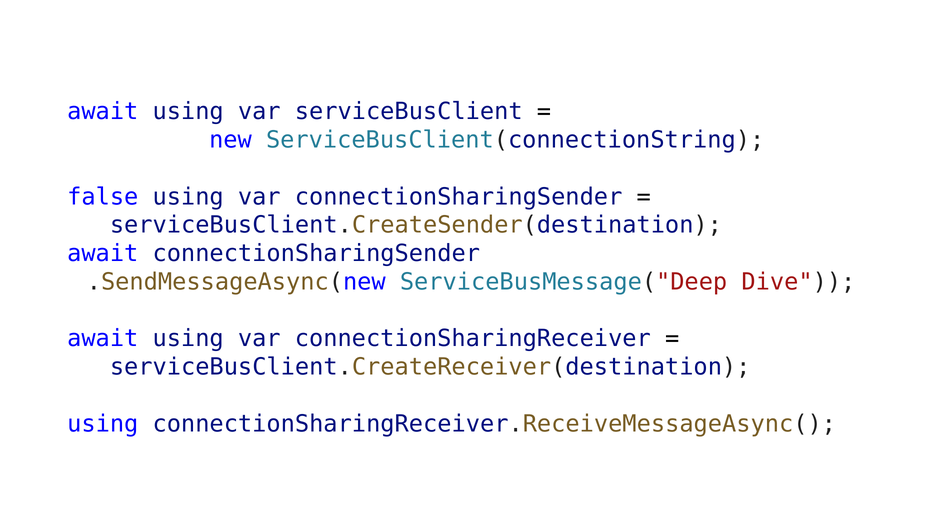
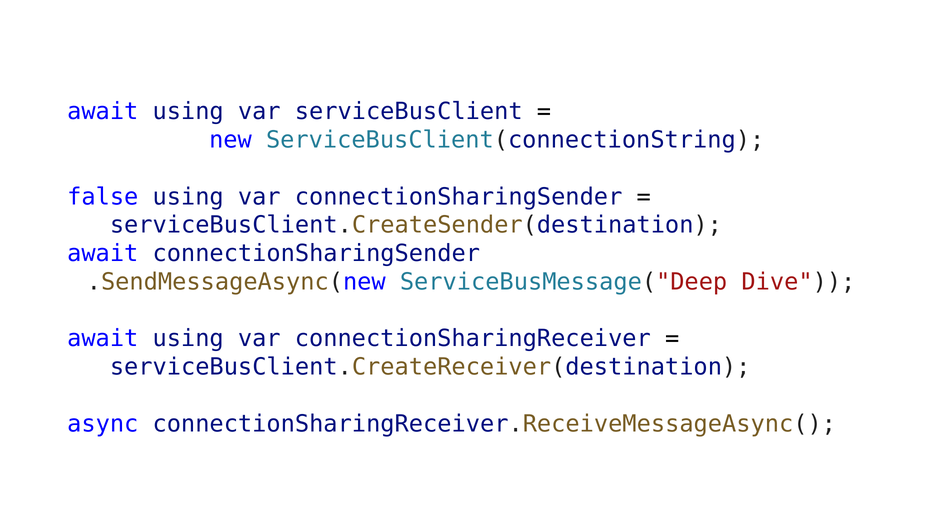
using at (103, 424): using -> async
